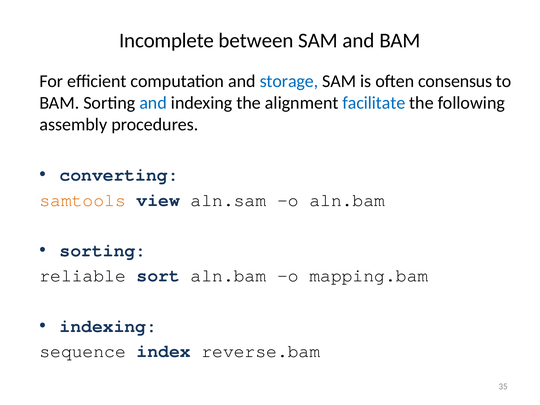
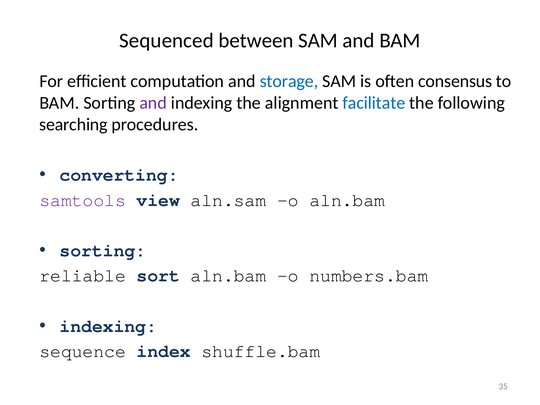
Incomplete: Incomplete -> Sequenced
and at (153, 103) colour: blue -> purple
assembly: assembly -> searching
samtools colour: orange -> purple
mapping.bam: mapping.bam -> numbers.bam
reverse.bam: reverse.bam -> shuffle.bam
